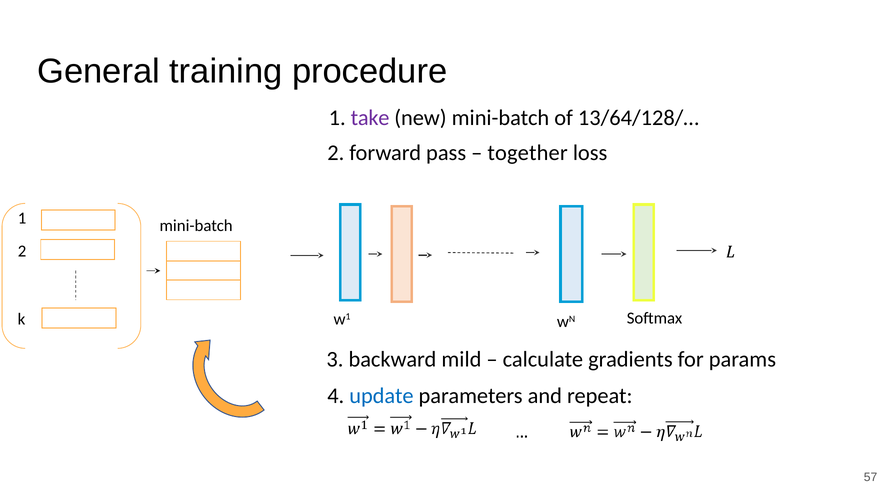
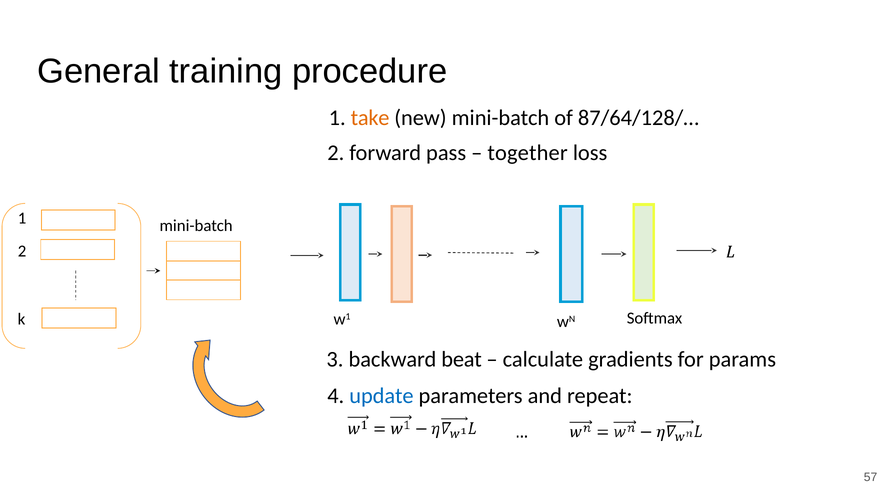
take colour: purple -> orange
13/64/128/…: 13/64/128/… -> 87/64/128/…
mild: mild -> beat
